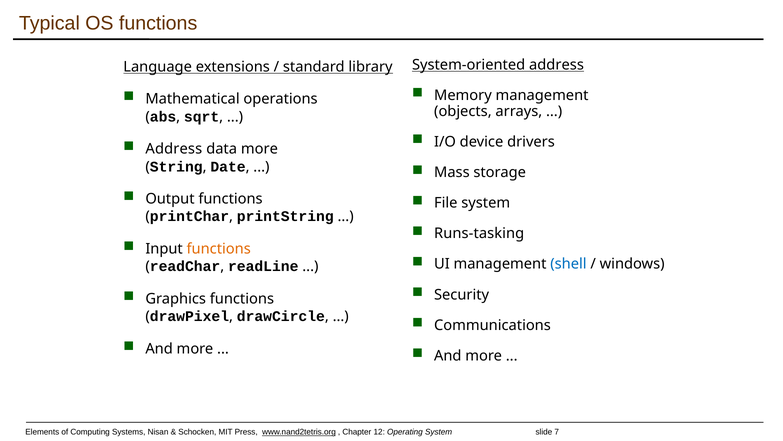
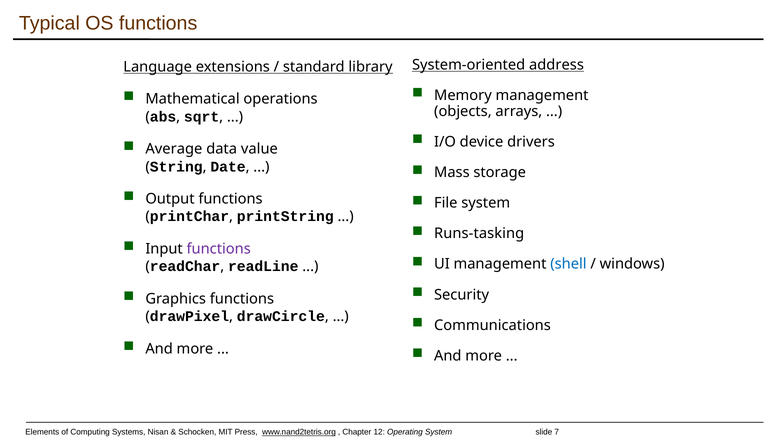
Address at (174, 149): Address -> Average
data more: more -> value
functions at (219, 249) colour: orange -> purple
